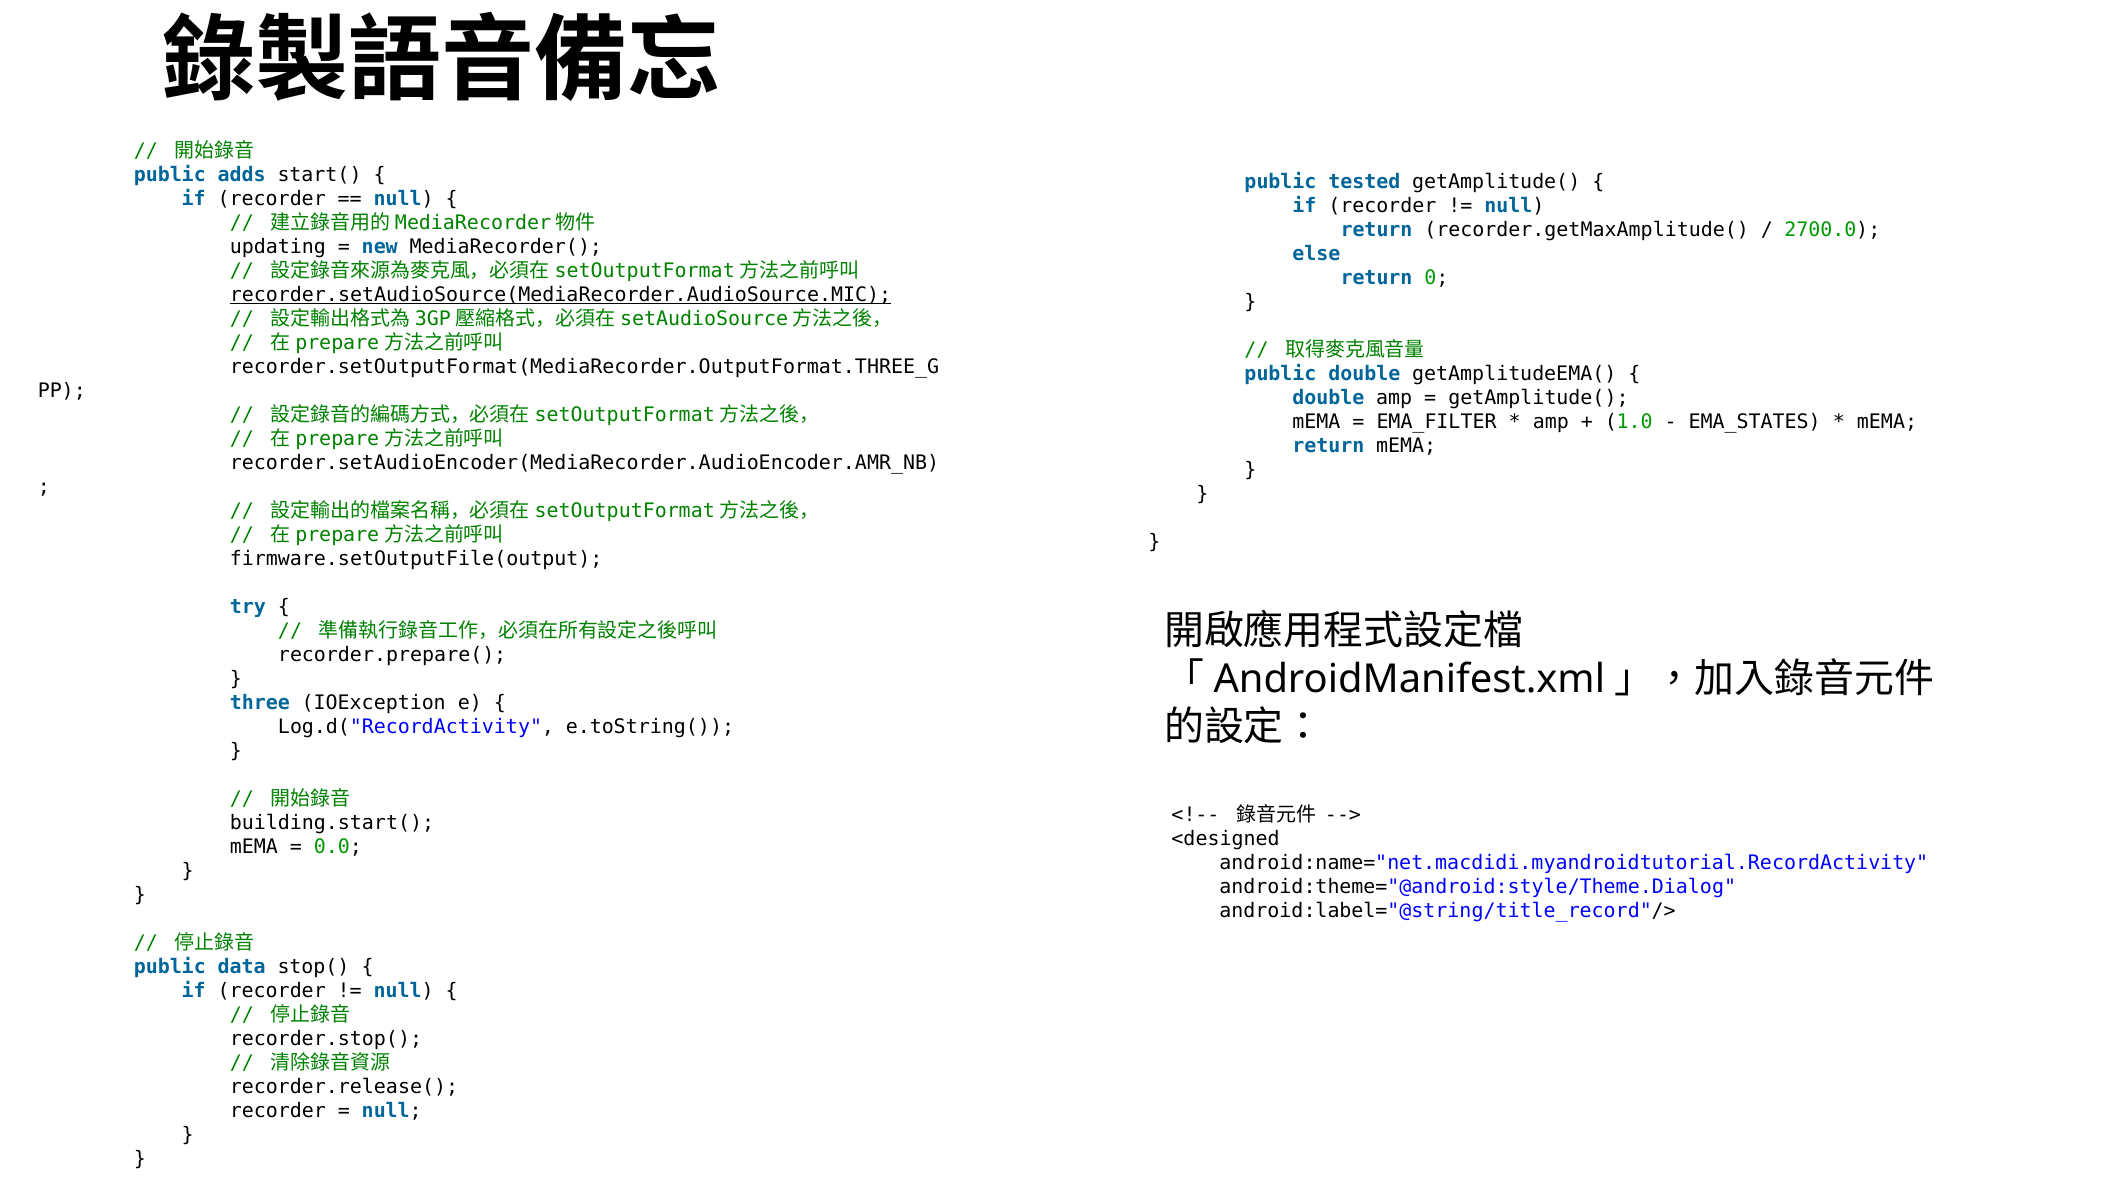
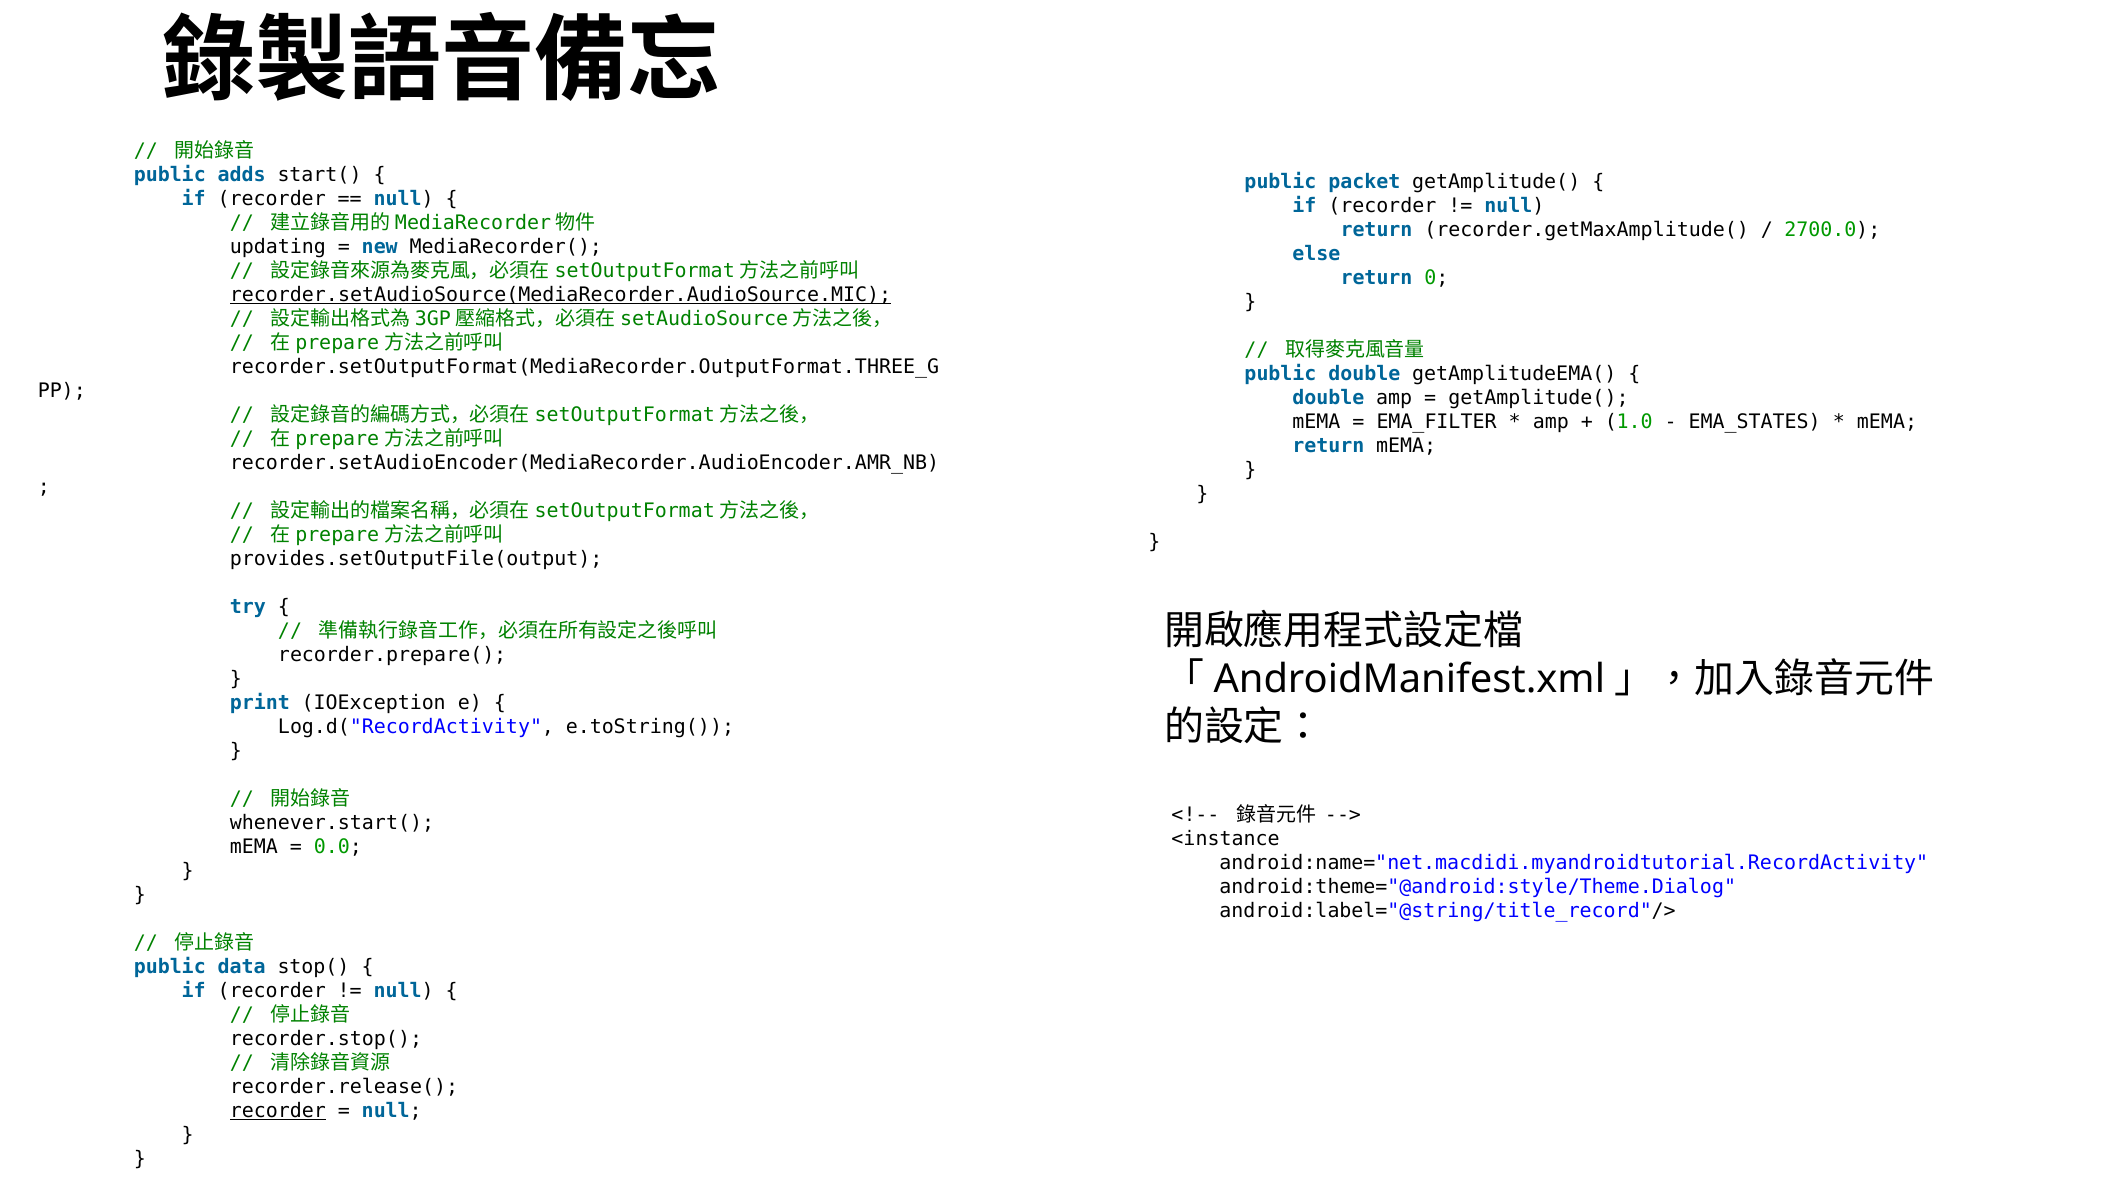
tested: tested -> packet
firmware.setOutputFile(output: firmware.setOutputFile(output -> provides.setOutputFile(output
three: three -> print
building.start(: building.start( -> whenever.start(
<designed: <designed -> <instance
recorder at (278, 1111) underline: none -> present
